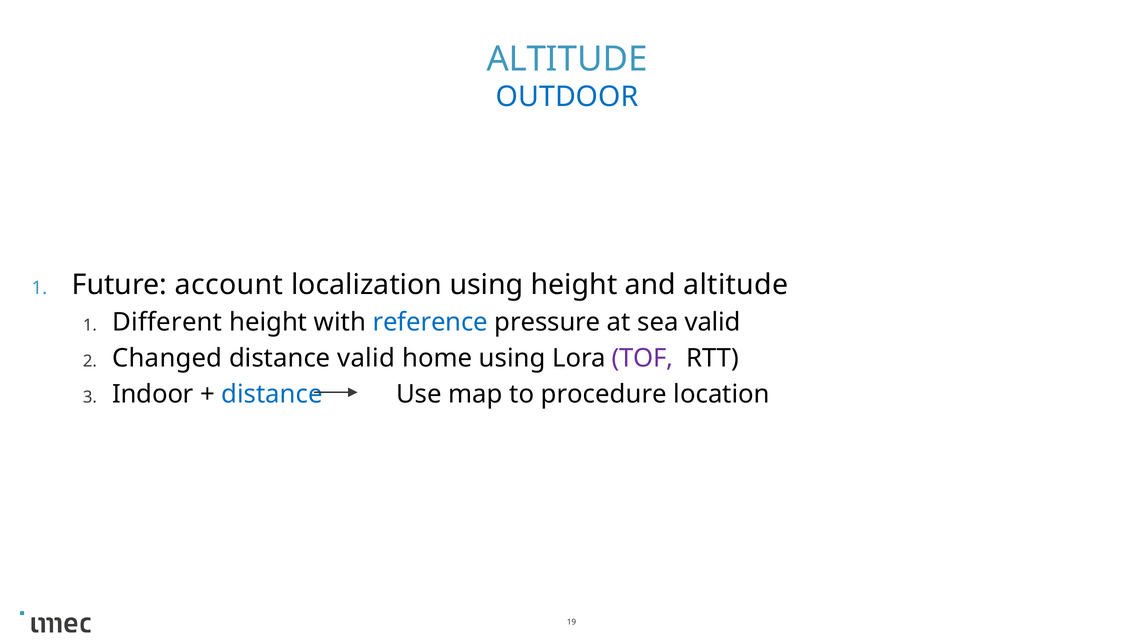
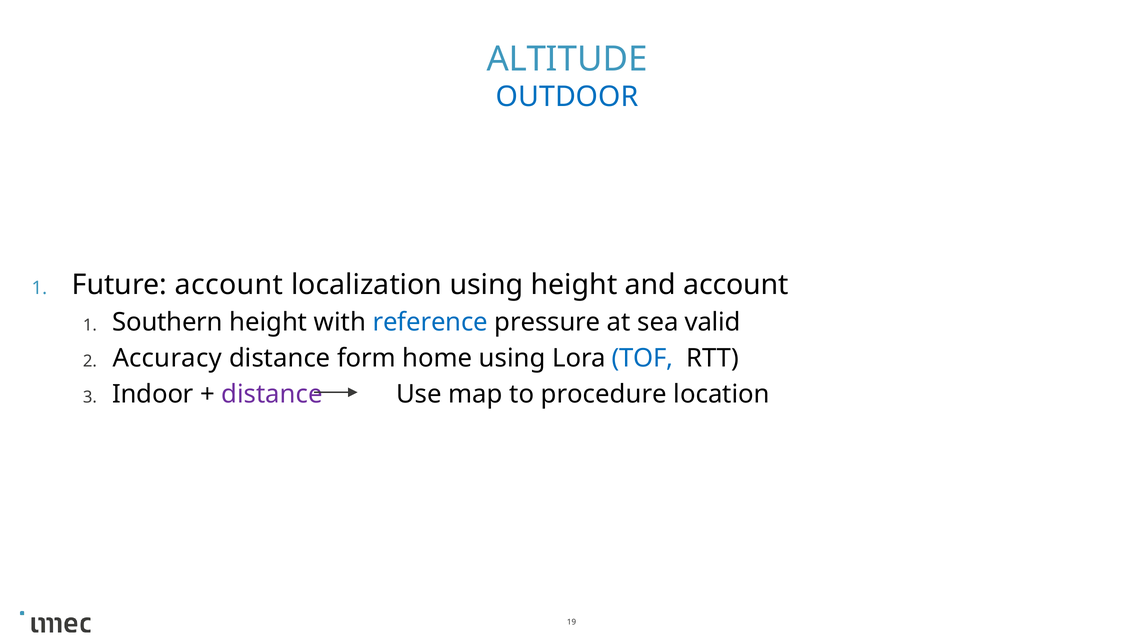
and altitude: altitude -> account
Different: Different -> Southern
Changed: Changed -> Accuracy
distance valid: valid -> form
TOF colour: purple -> blue
distance at (272, 394) colour: blue -> purple
